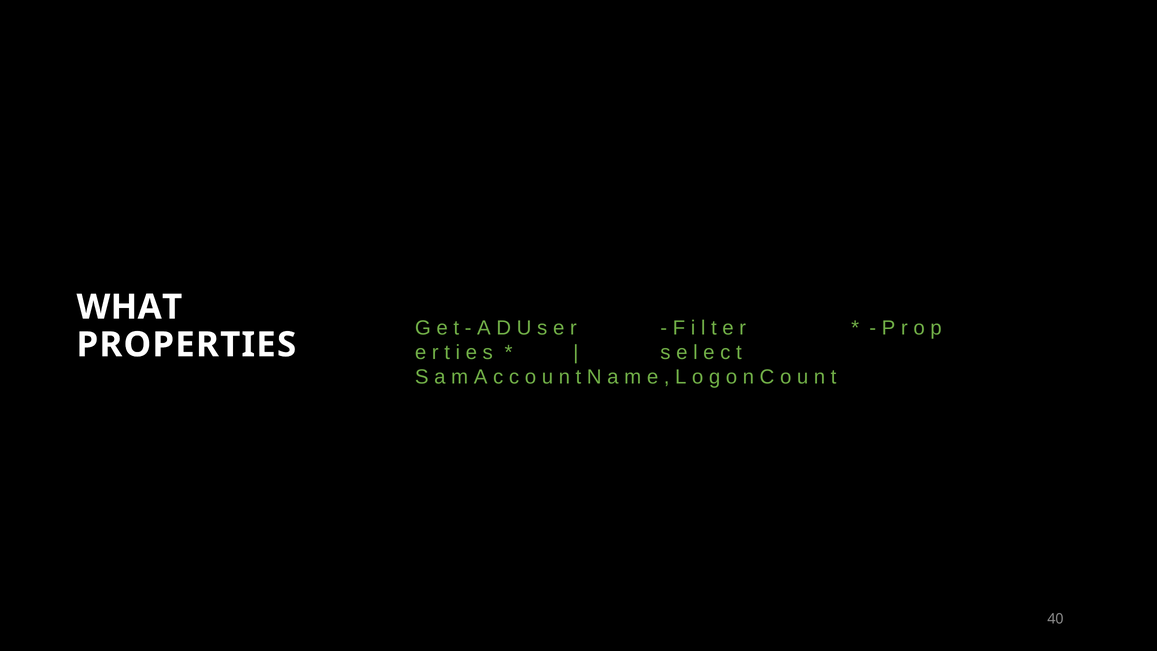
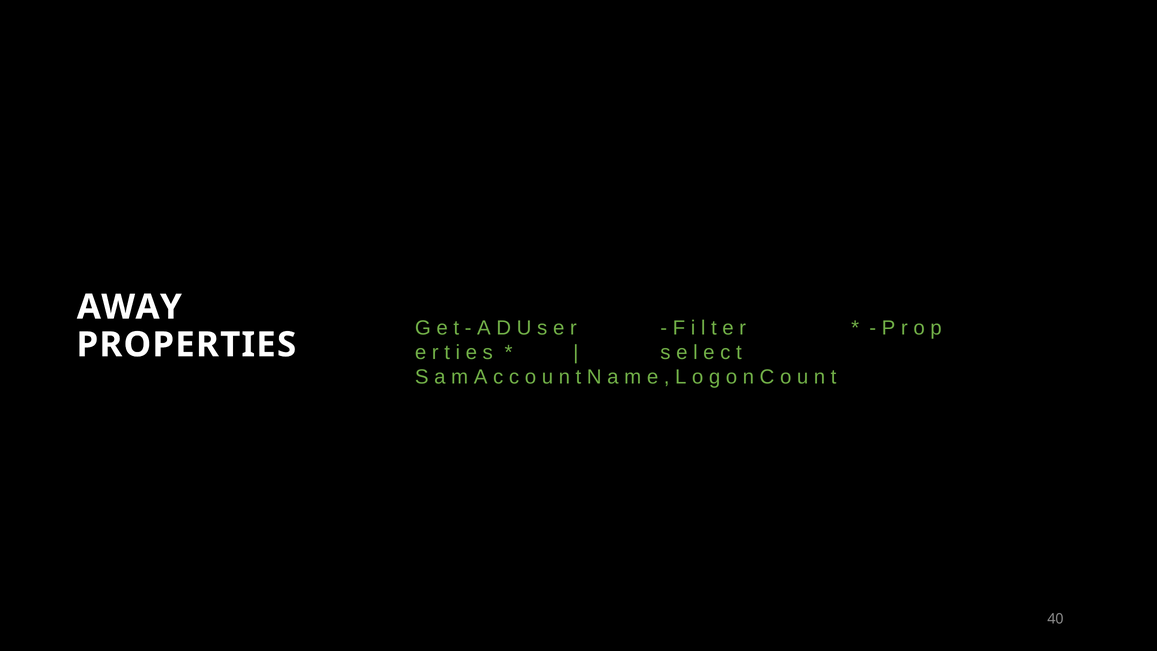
WHAT: WHAT -> AWAY
